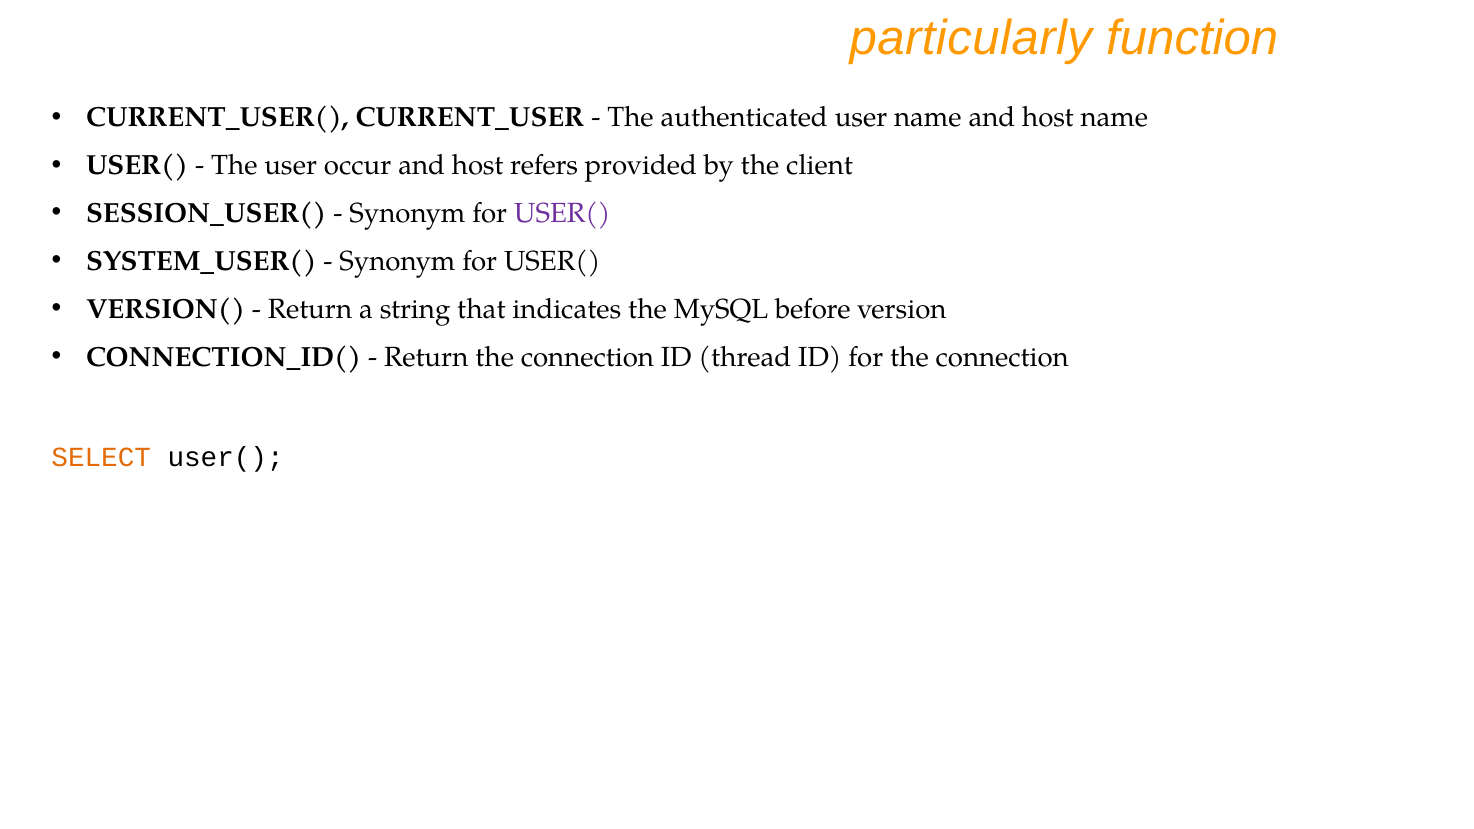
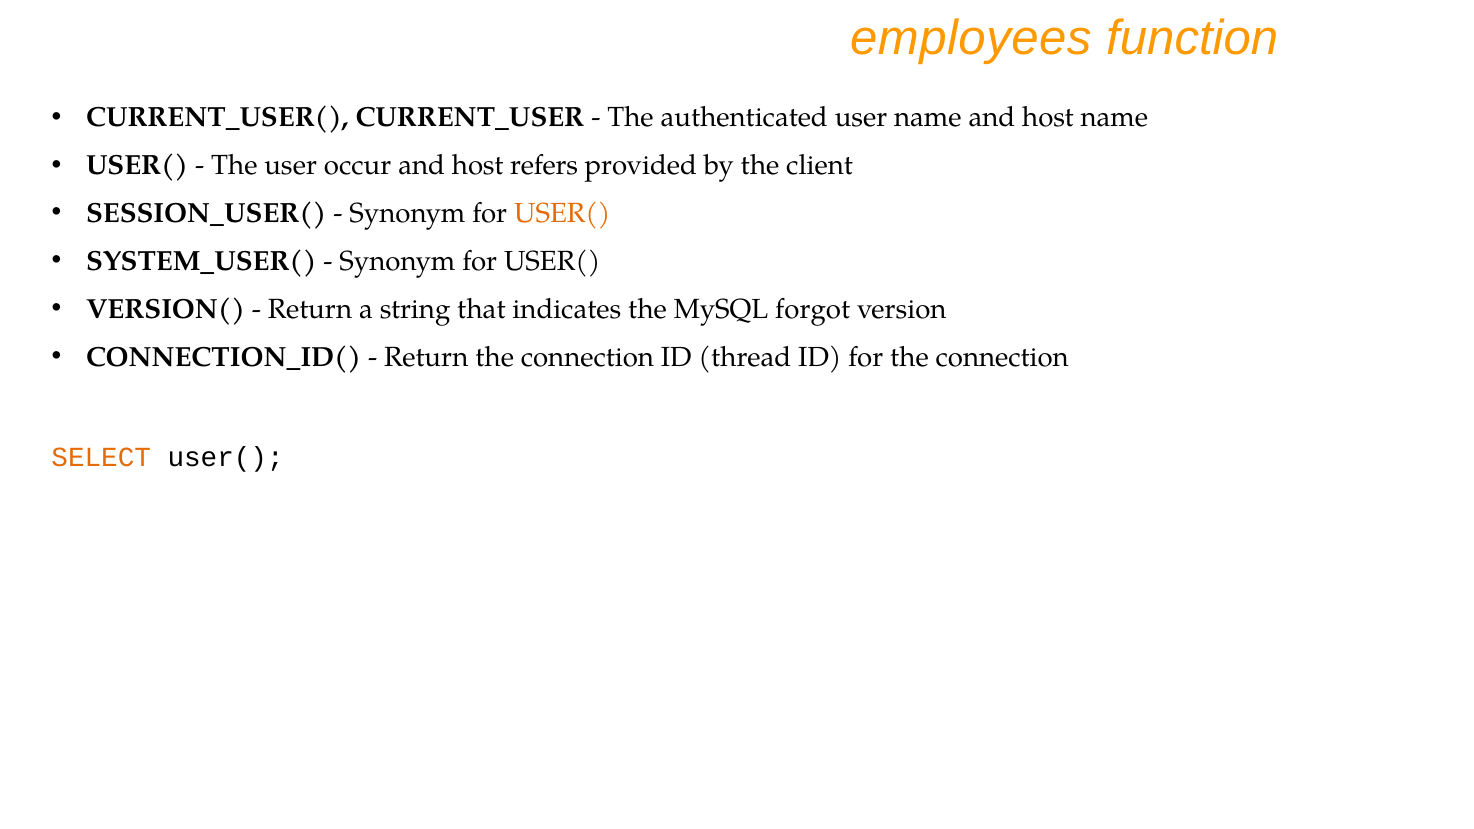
particularly: particularly -> employees
USER( at (562, 213) colour: purple -> orange
before: before -> forgot
